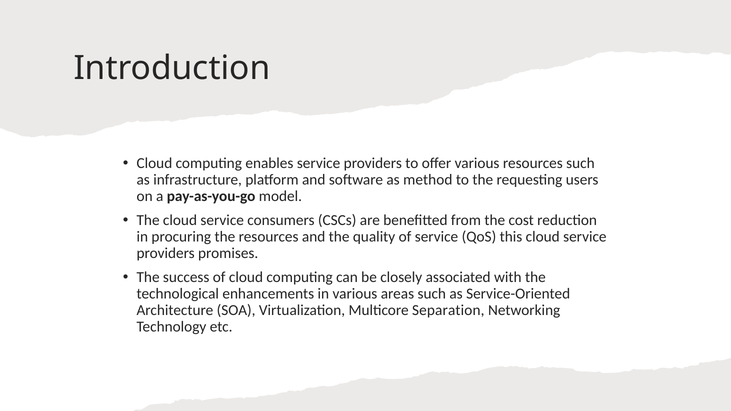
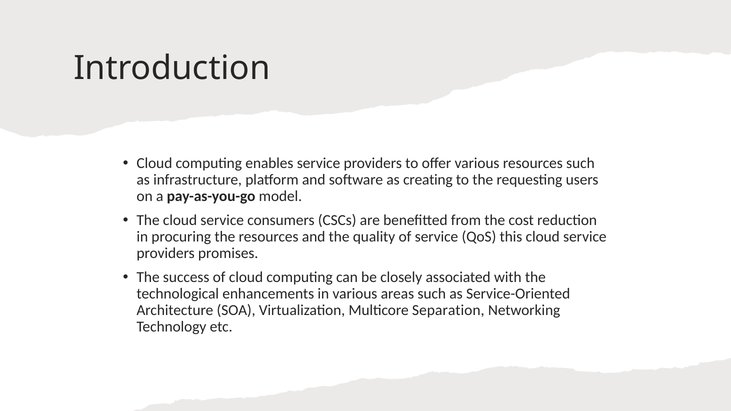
method: method -> creating
